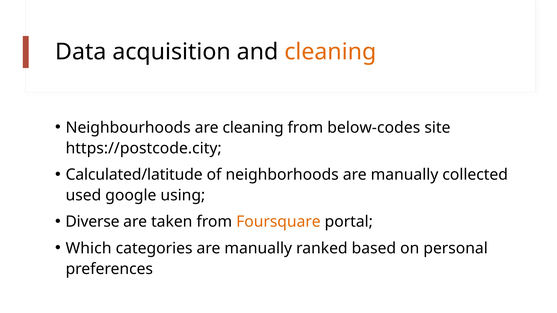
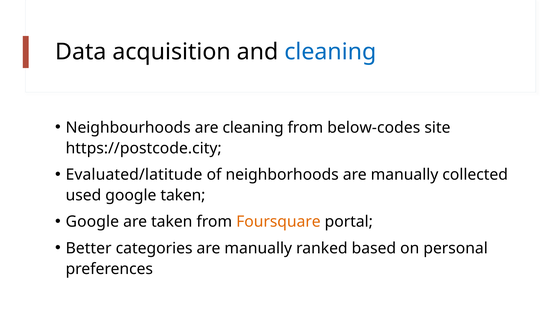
cleaning at (331, 52) colour: orange -> blue
Calculated/latitude: Calculated/latitude -> Evaluated/latitude
google using: using -> taken
Diverse at (92, 222): Diverse -> Google
Which: Which -> Better
